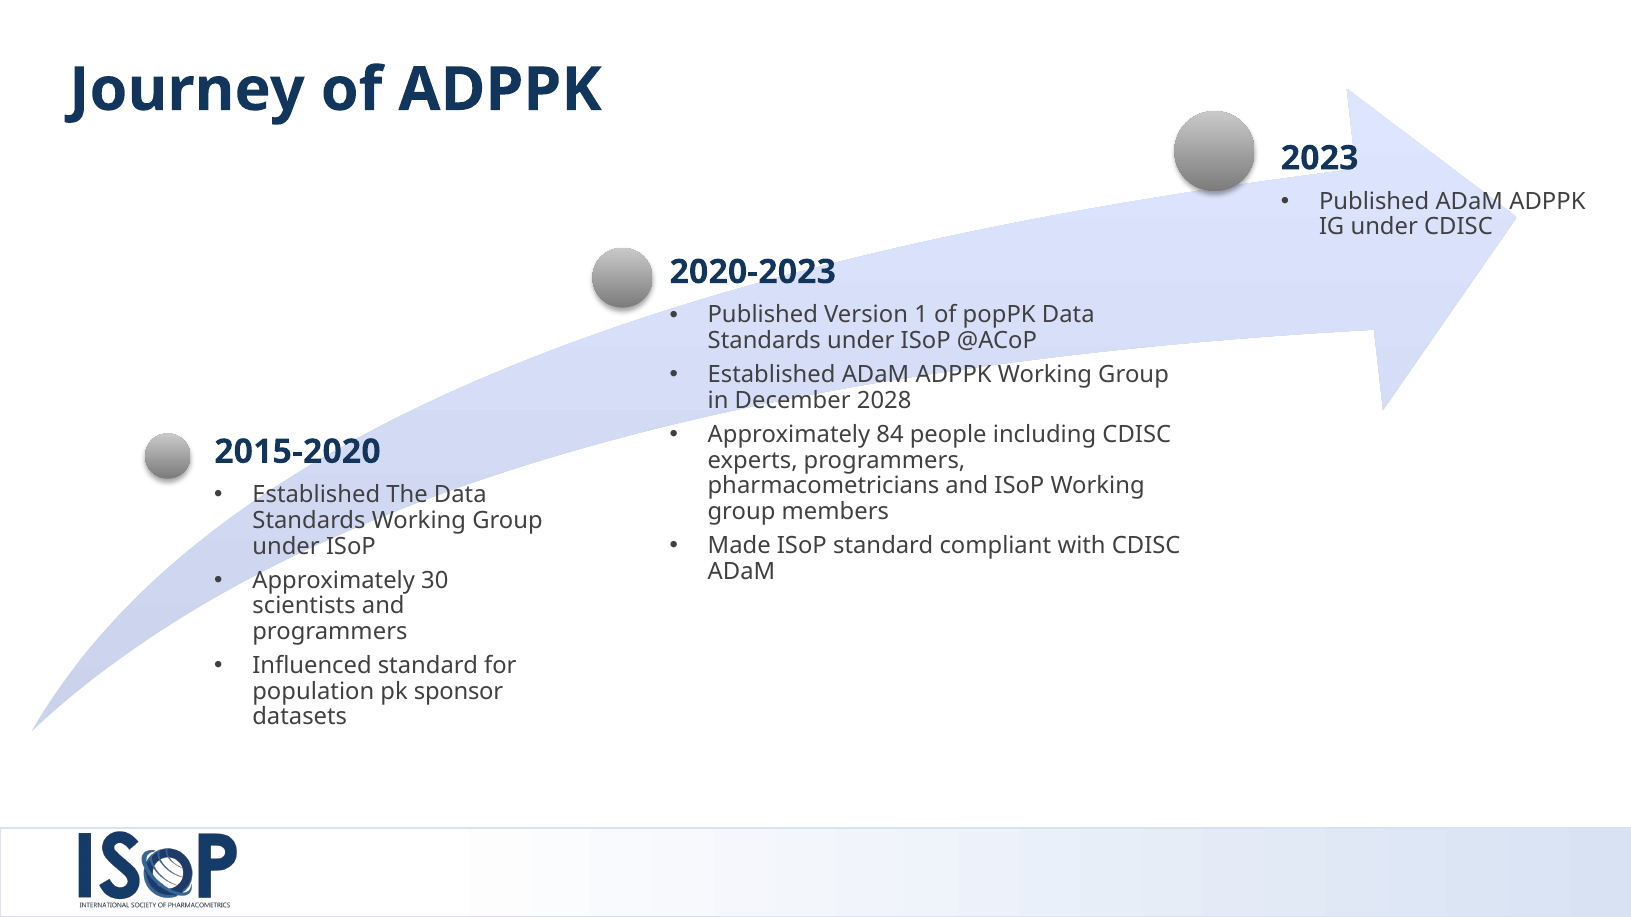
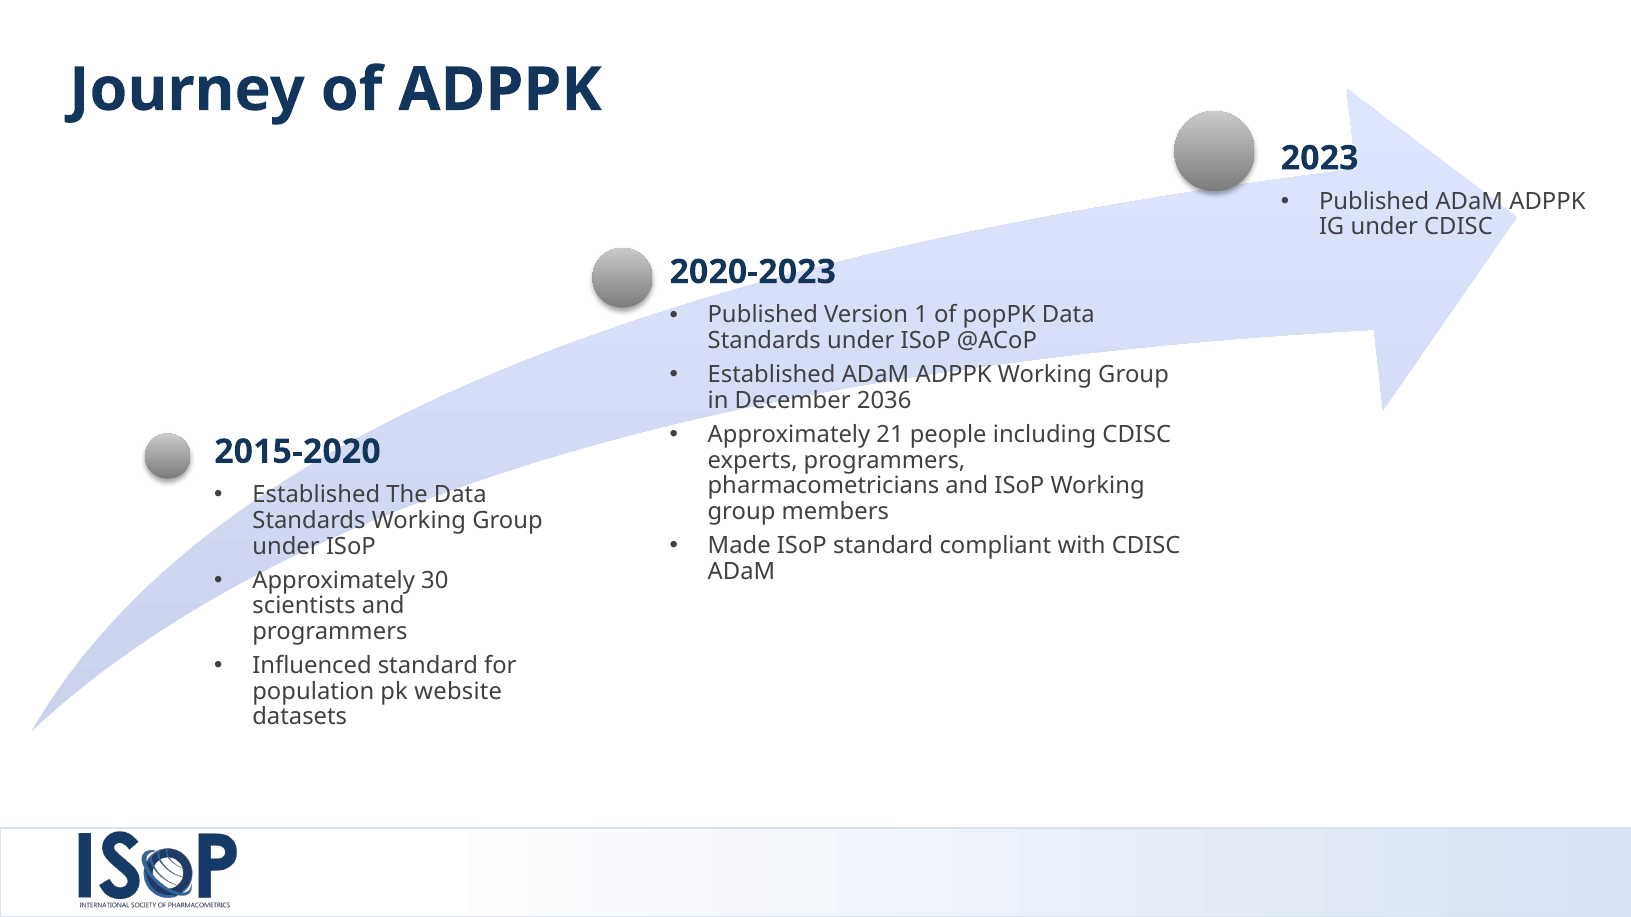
2028: 2028 -> 2036
84: 84 -> 21
sponsor: sponsor -> website
